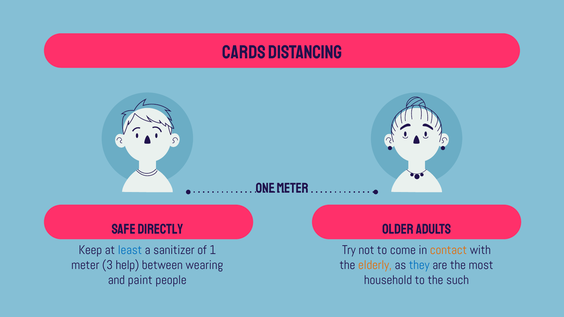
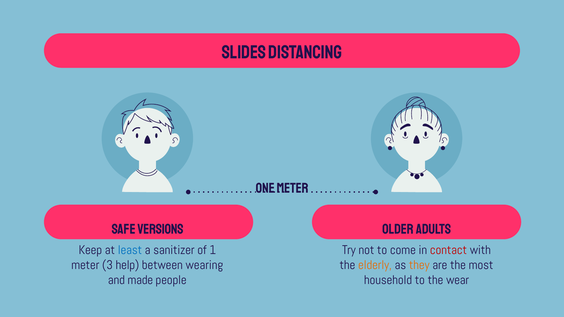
CARDS: CARDS -> SLIDES
DIRECTLY: DIRECTLY -> VERSIONS
contact colour: orange -> red
they colour: blue -> orange
paint: paint -> made
such: such -> wear
